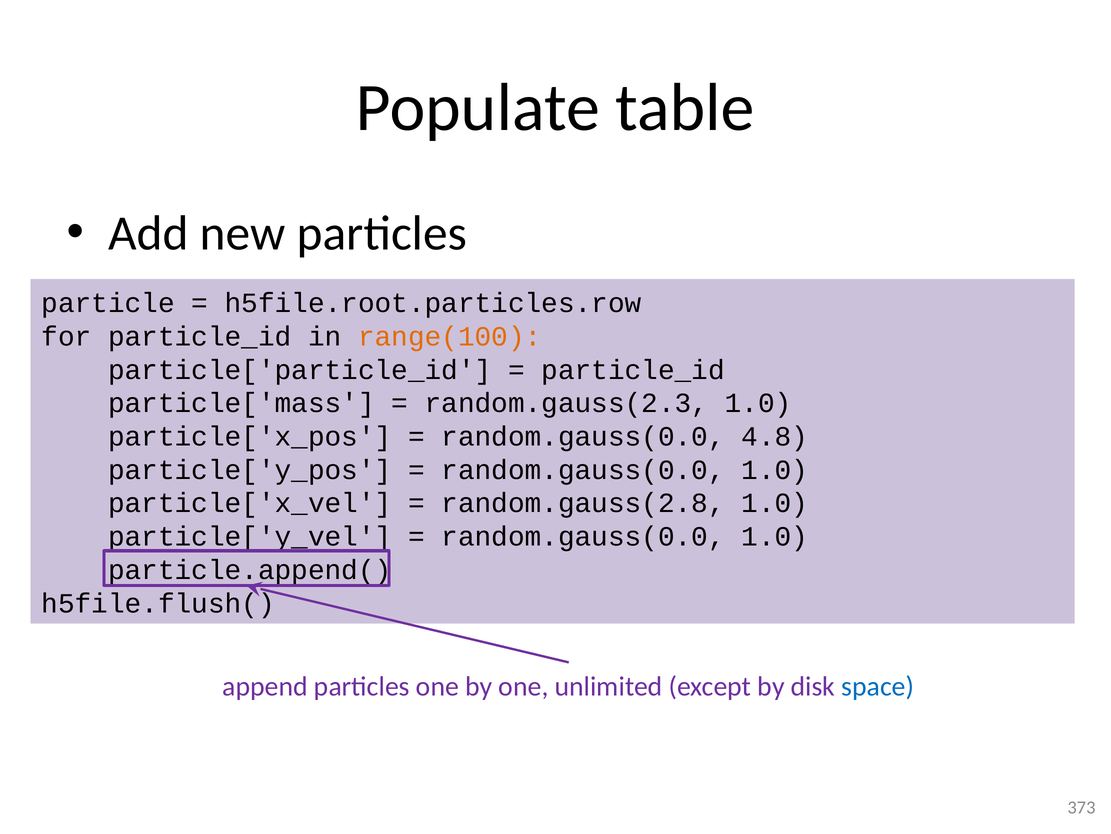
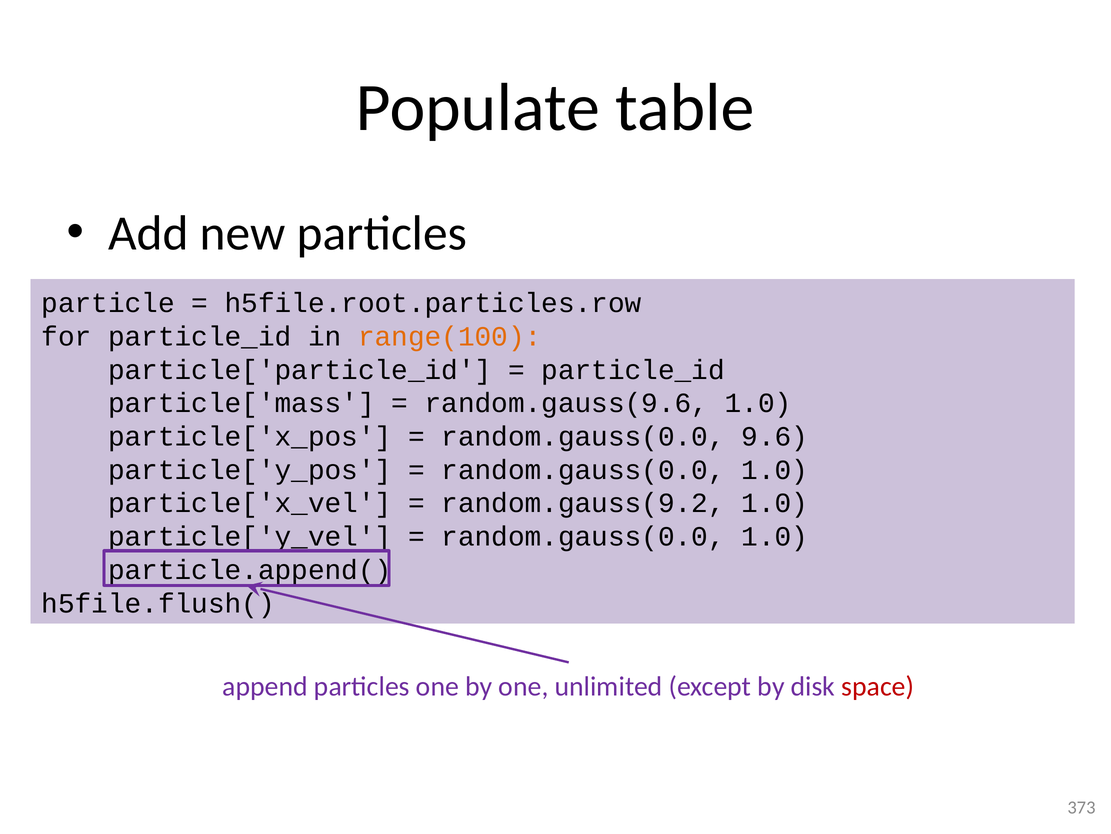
random.gauss(2.3: random.gauss(2.3 -> random.gauss(9.6
4.8: 4.8 -> 9.6
random.gauss(2.8: random.gauss(2.8 -> random.gauss(9.2
space colour: blue -> red
